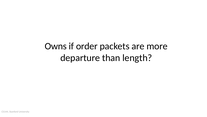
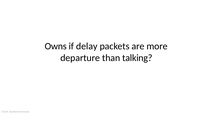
order: order -> delay
length: length -> talking
